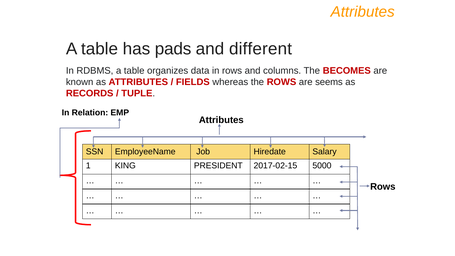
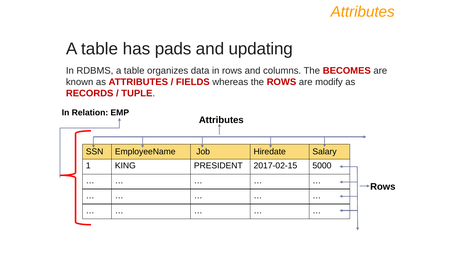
different: different -> updating
seems: seems -> modify
